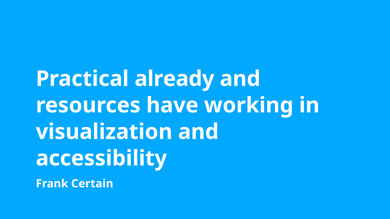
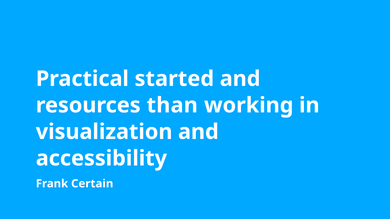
already: already -> started
have: have -> than
